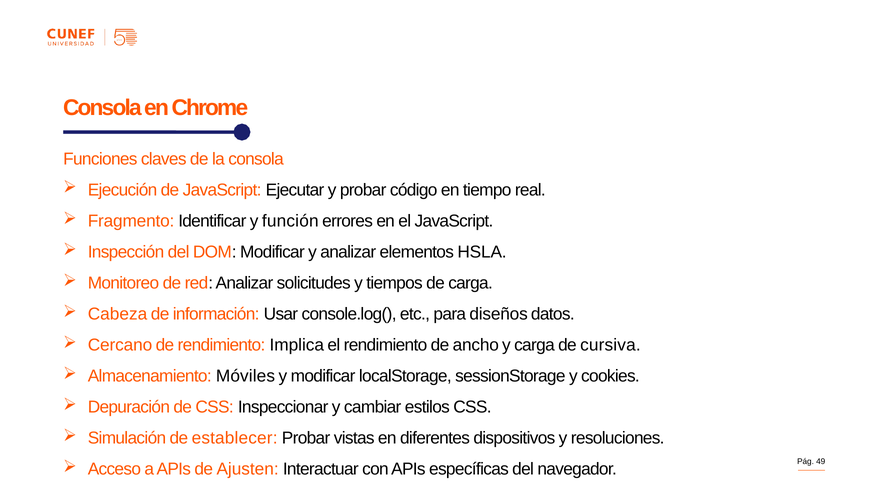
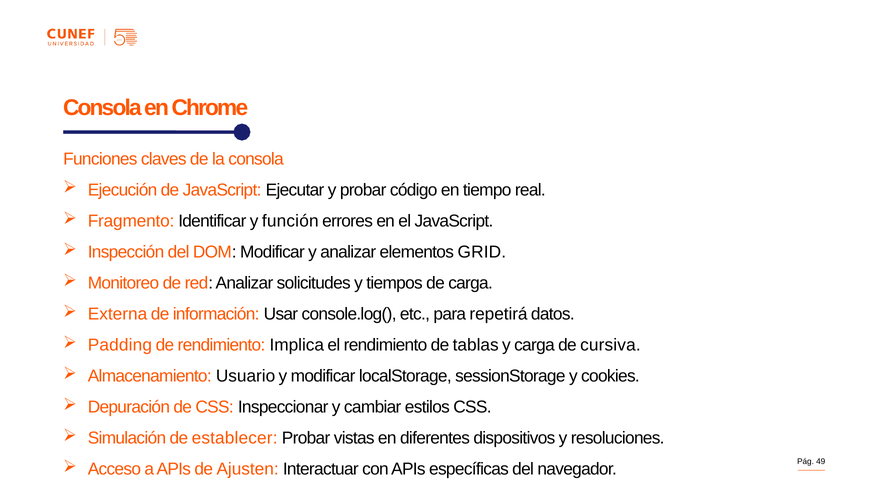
HSLA: HSLA -> GRID
Cabeza: Cabeza -> Externa
diseños: diseños -> repetirá
Cercano: Cercano -> Padding
ancho: ancho -> tablas
Móviles: Móviles -> Usuario
